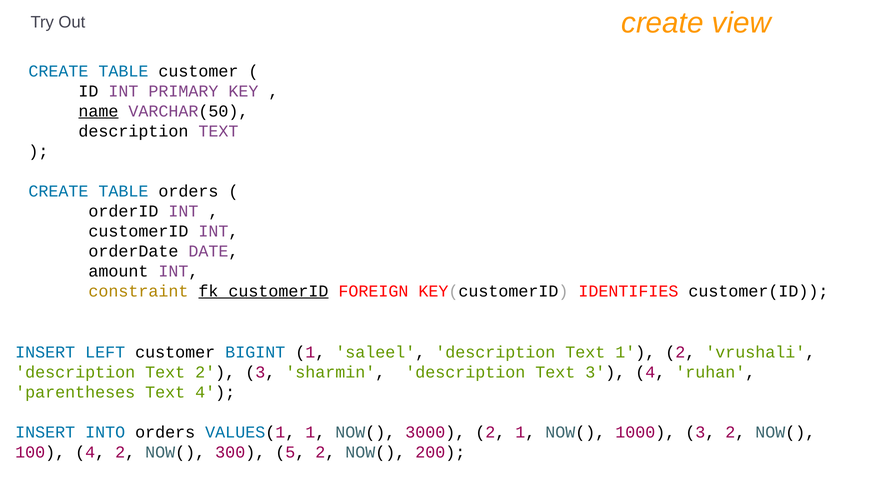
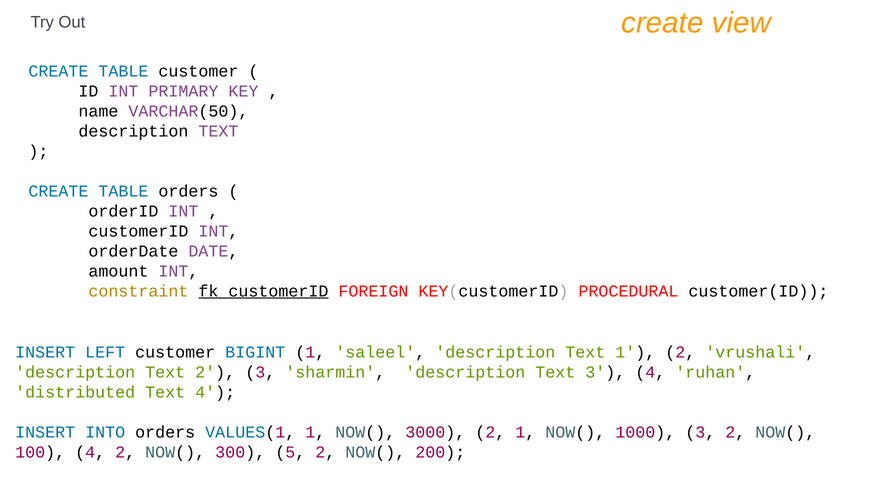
name underline: present -> none
IDENTIFIES: IDENTIFIES -> PROCEDURAL
parentheses: parentheses -> distributed
